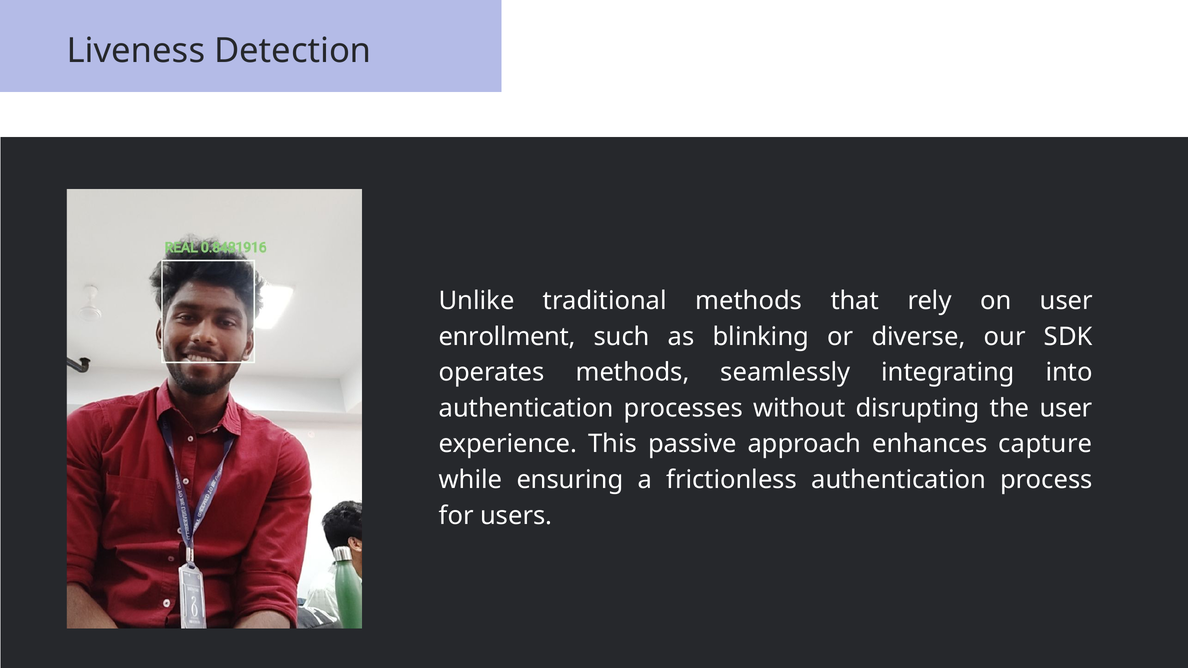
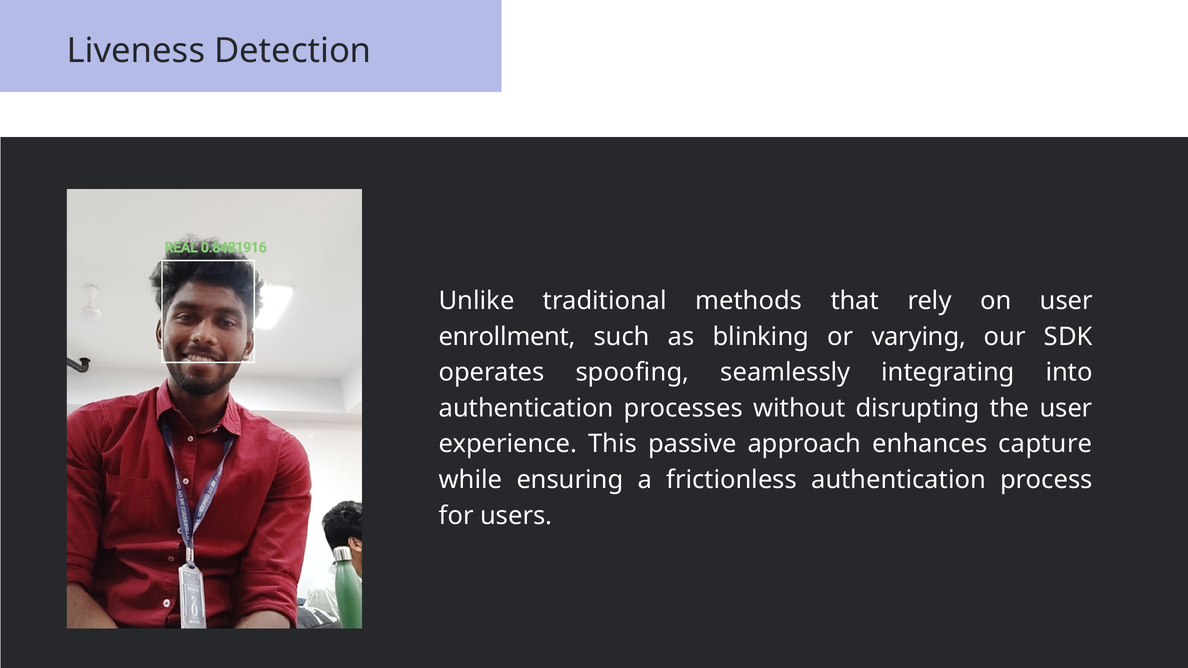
diverse: diverse -> varying
operates methods: methods -> spoofing
